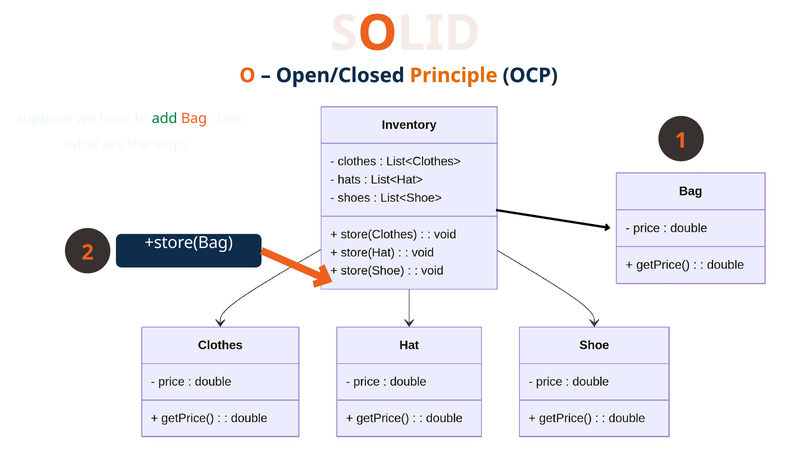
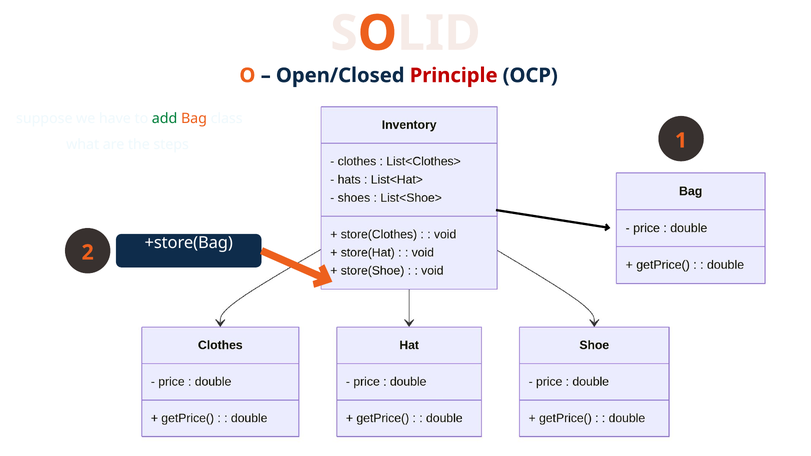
Principle colour: orange -> red
